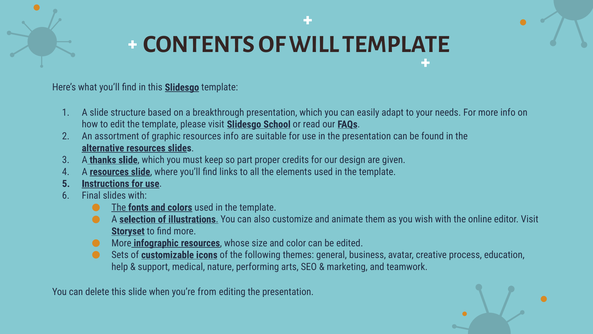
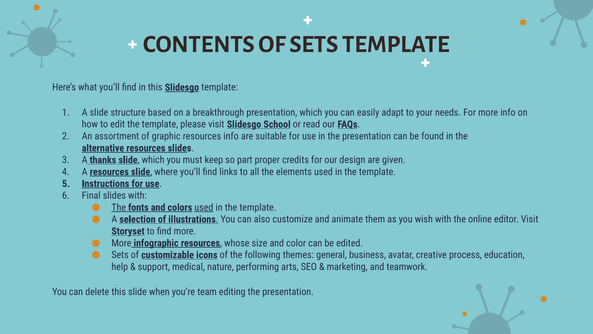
OF WILL: WILL -> SETS
used at (204, 207) underline: none -> present
from: from -> team
